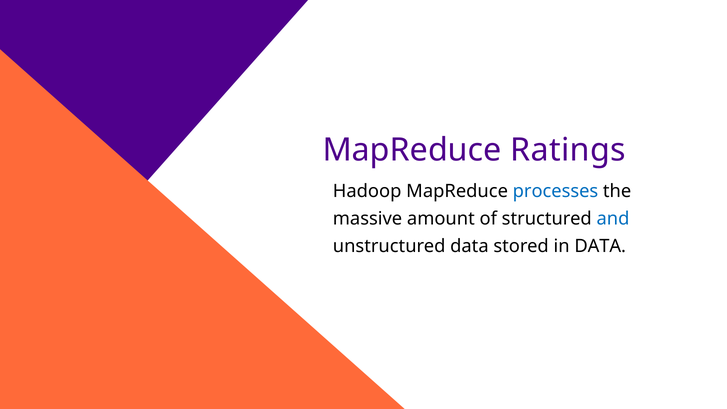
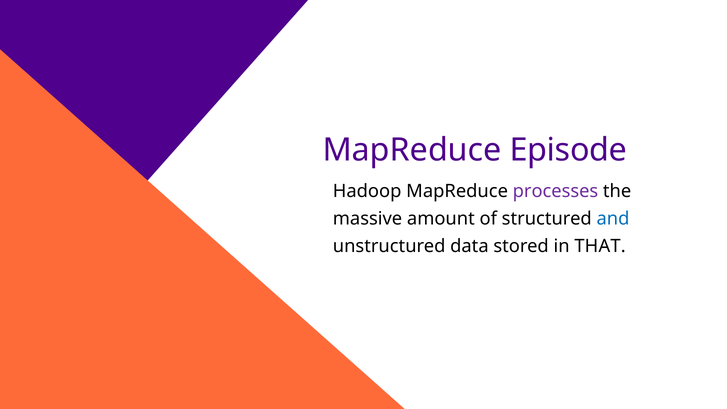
Ratings: Ratings -> Episode
processes colour: blue -> purple
in DATA: DATA -> THAT
